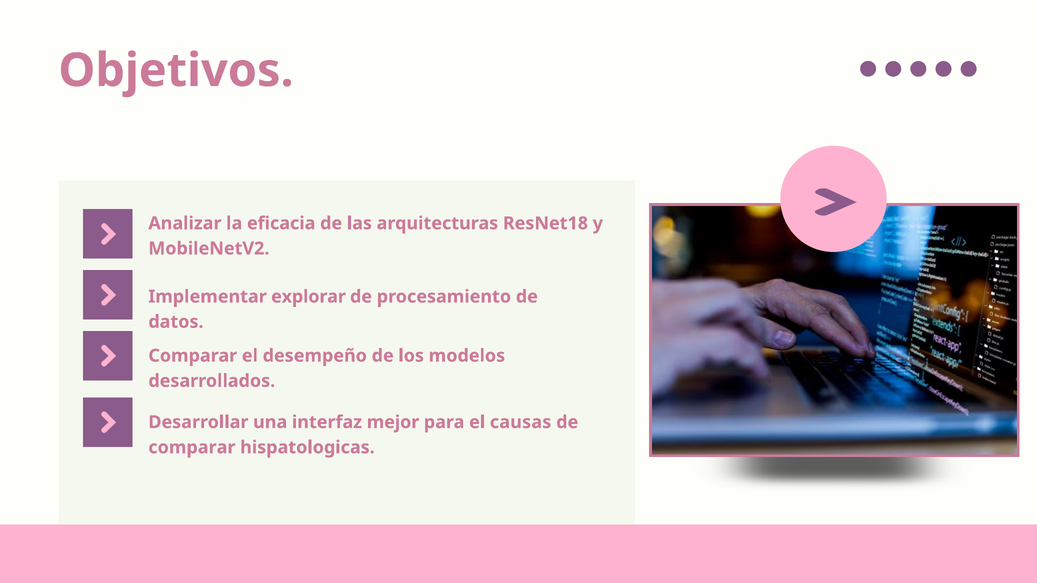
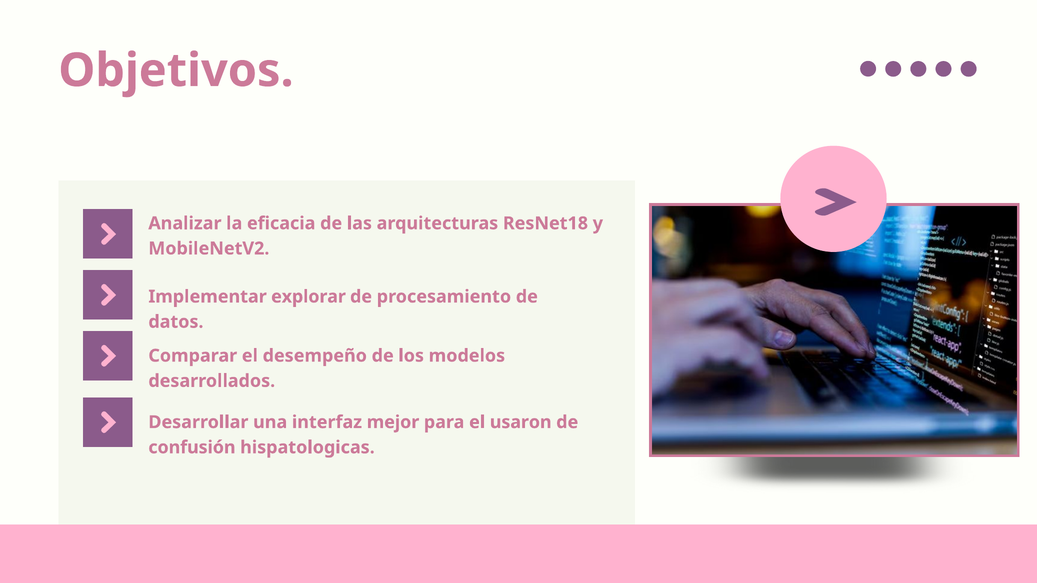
causas: causas -> usaron
comparar at (192, 448): comparar -> confusión
